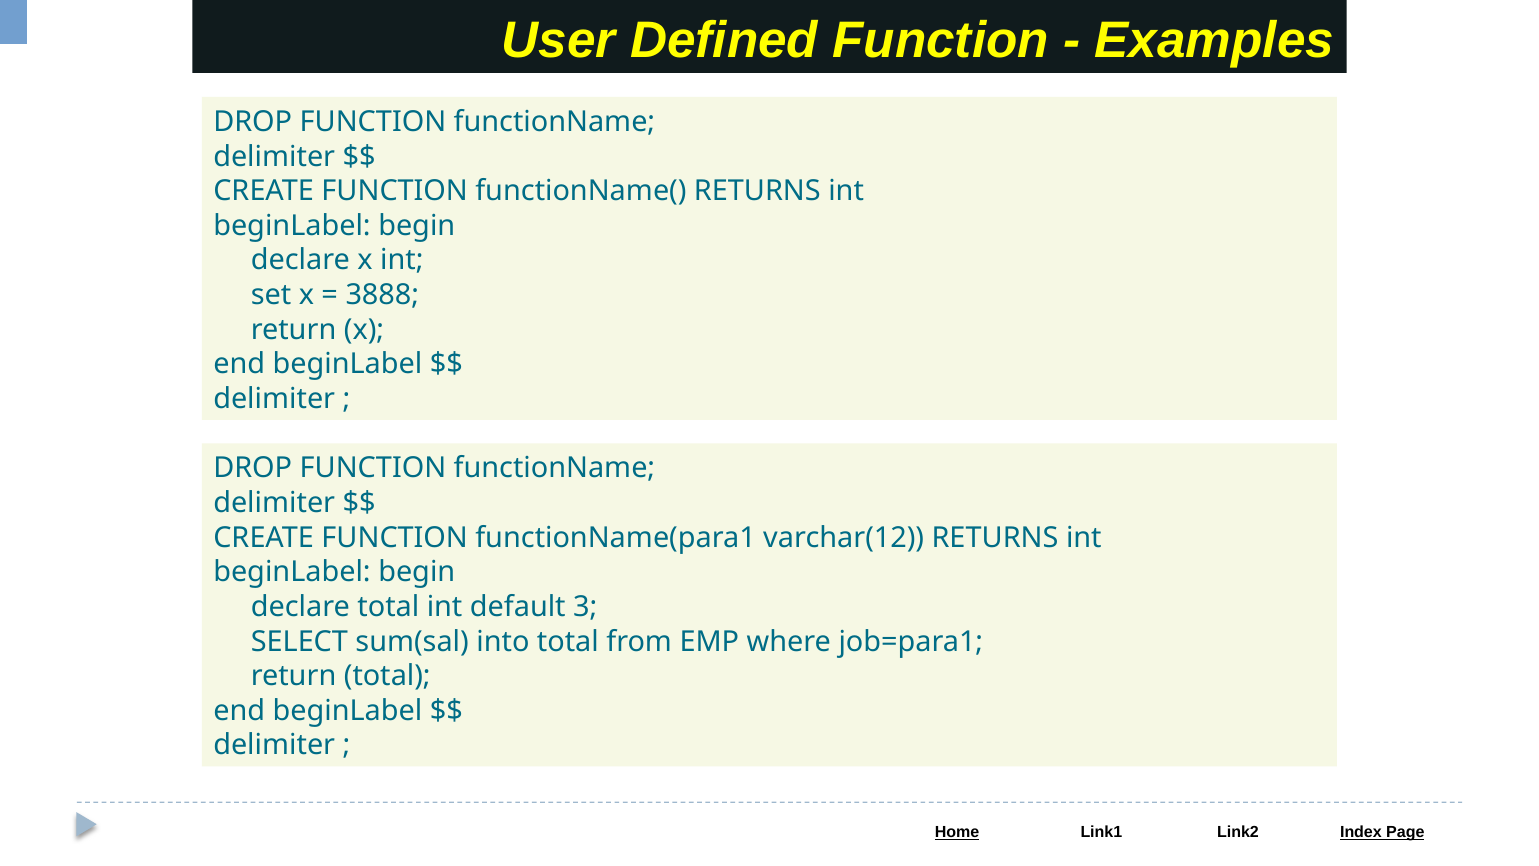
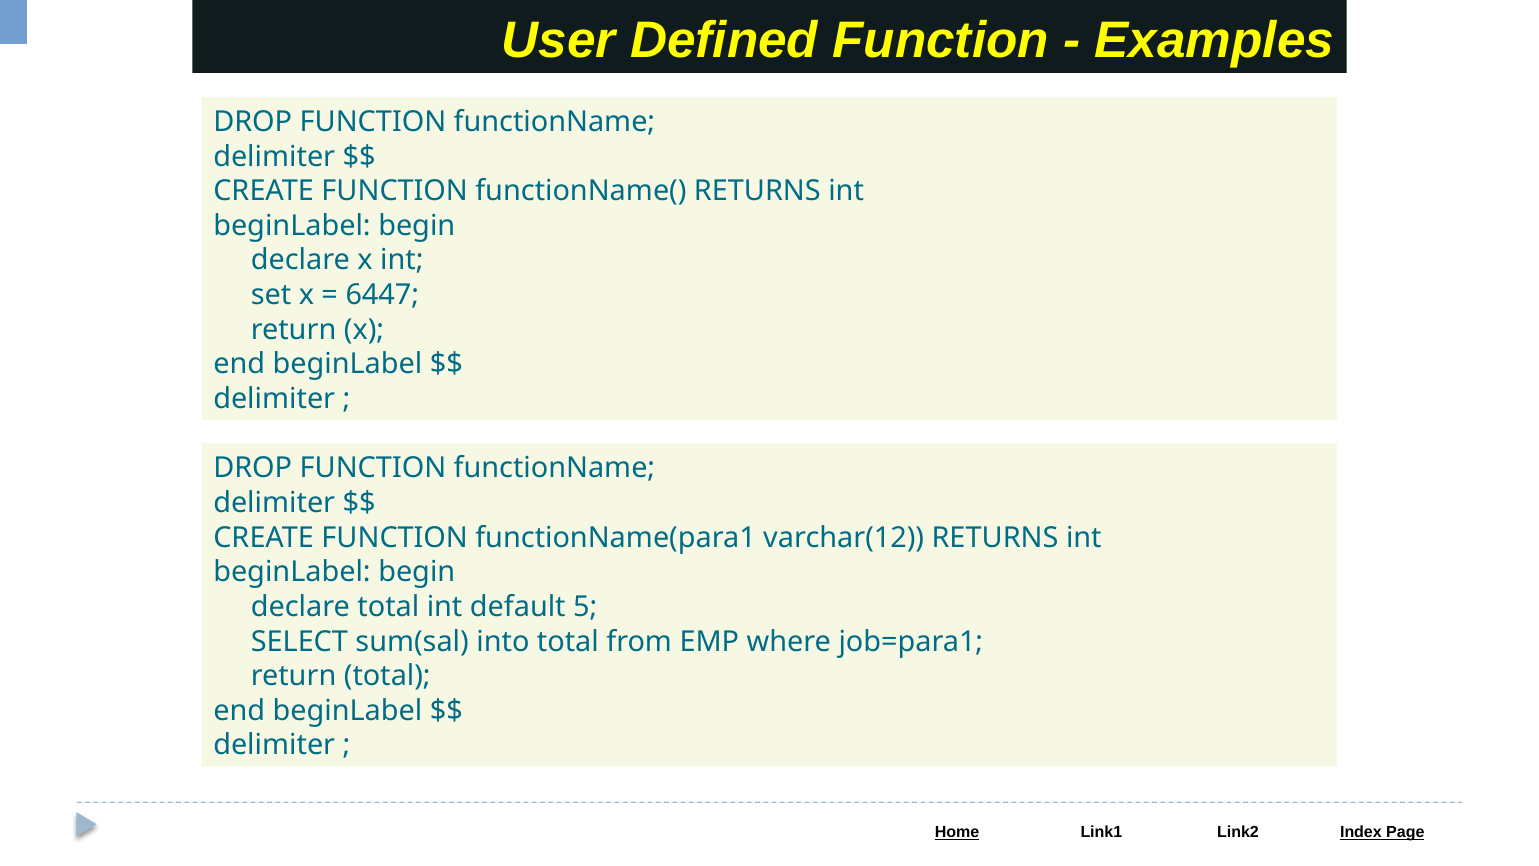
3888: 3888 -> 6447
3: 3 -> 5
